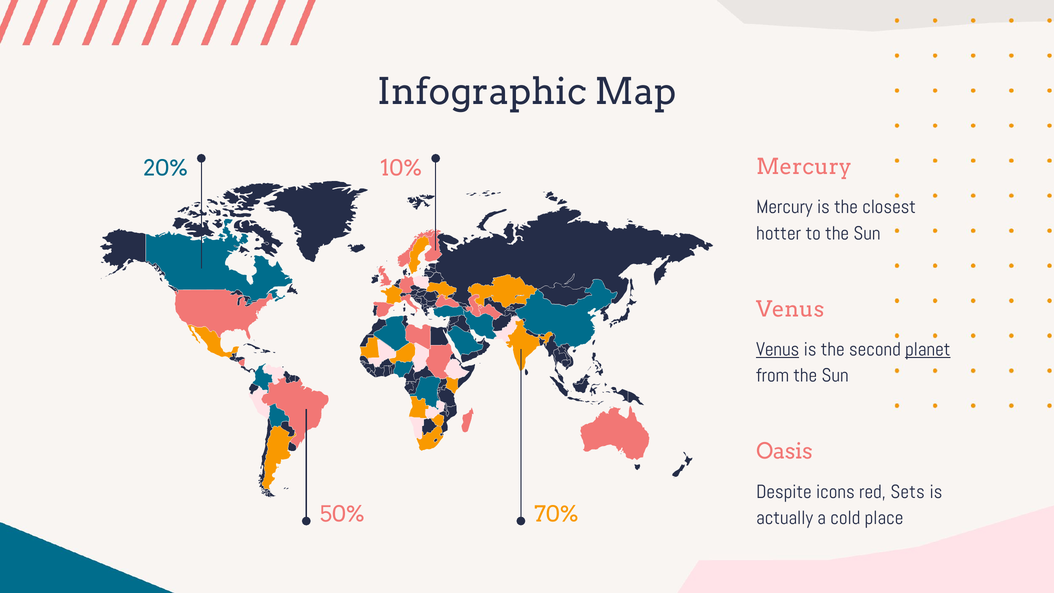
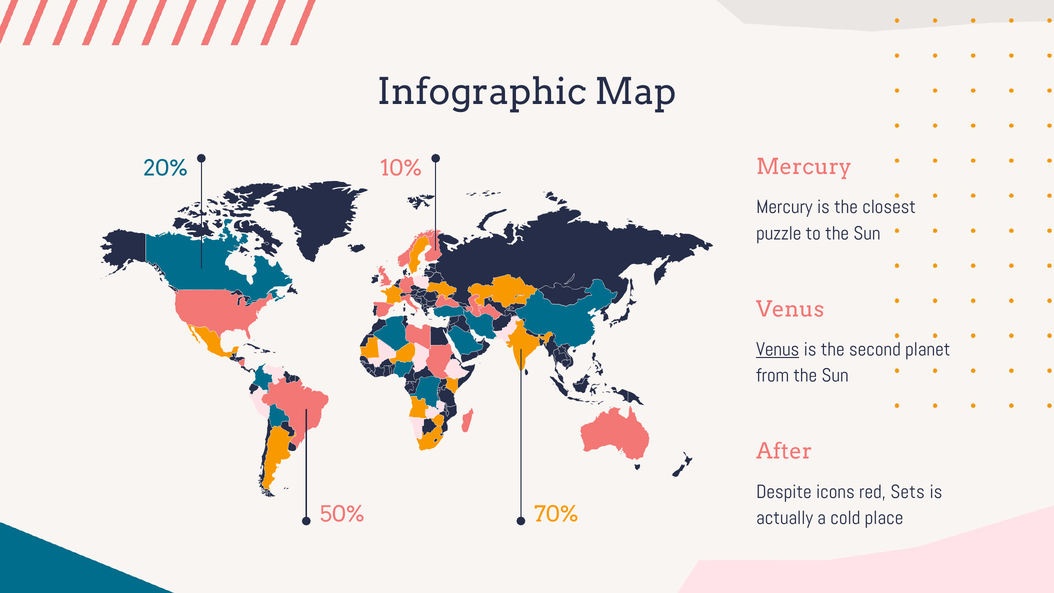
hotter: hotter -> puzzle
planet underline: present -> none
Oasis: Oasis -> After
